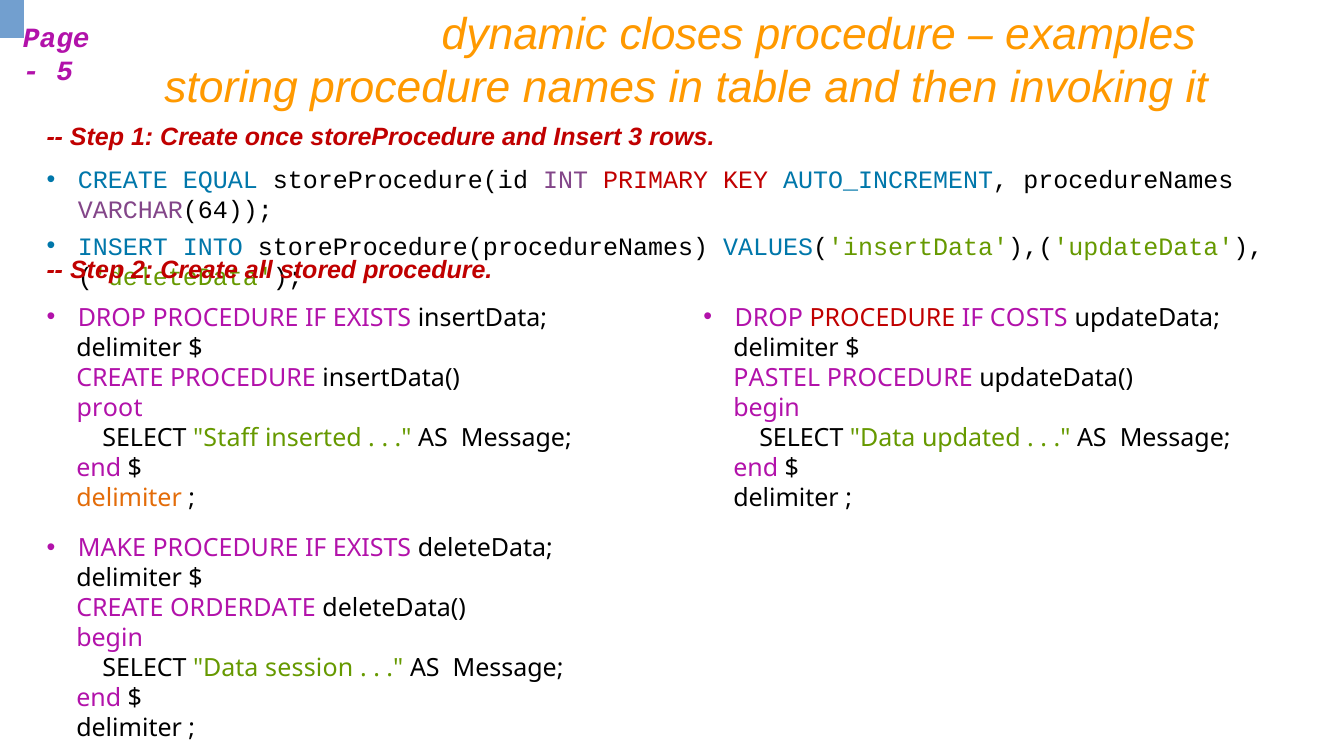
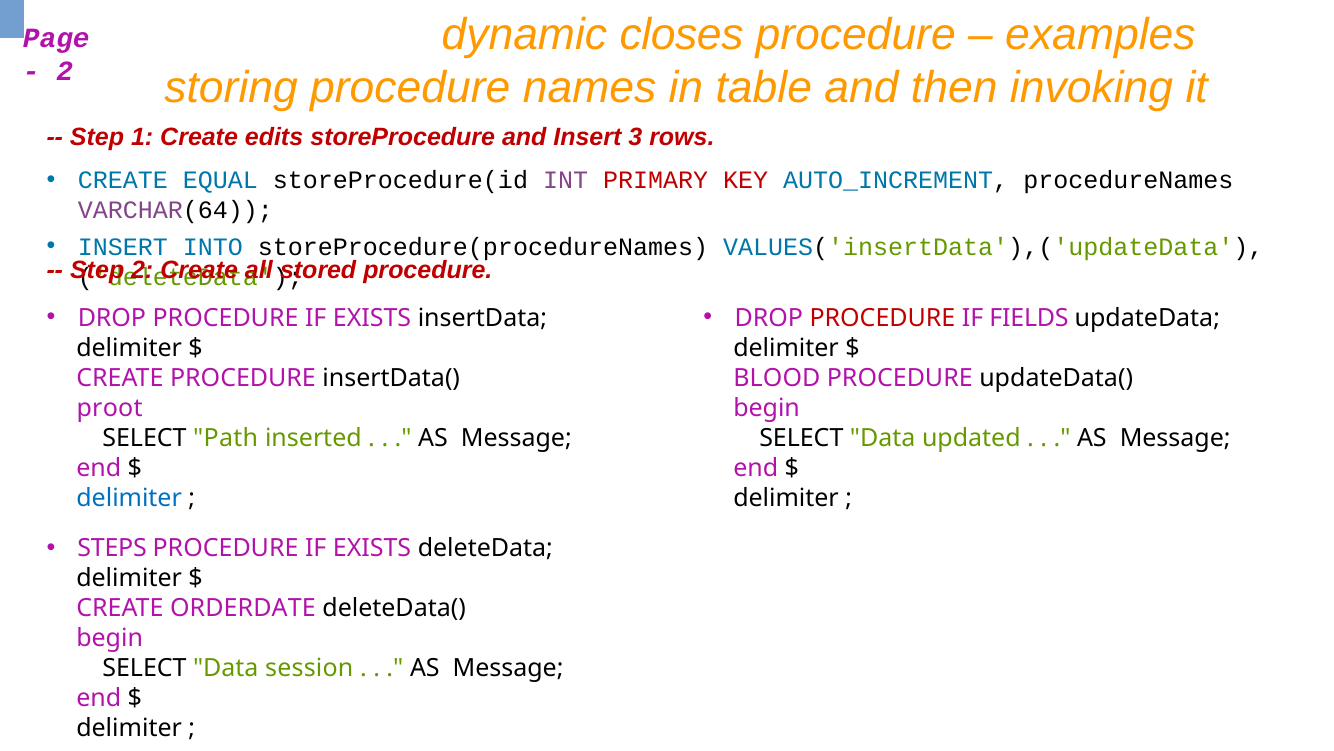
5 at (65, 72): 5 -> 2
once: once -> edits
COSTS: COSTS -> FIELDS
PASTEL: PASTEL -> BLOOD
Staff: Staff -> Path
delimiter at (129, 498) colour: orange -> blue
MAKE: MAKE -> STEPS
